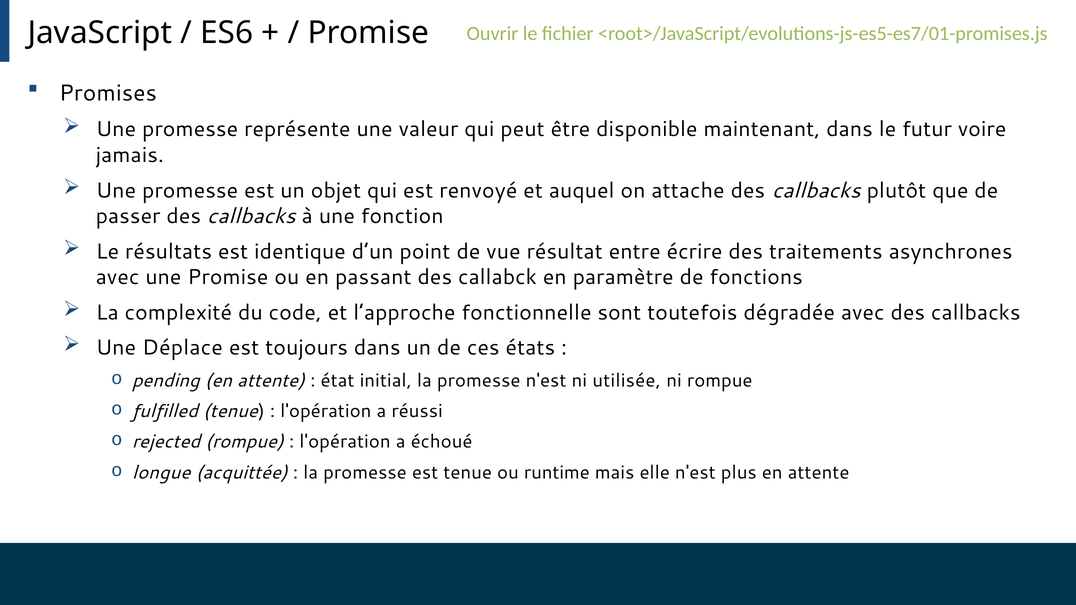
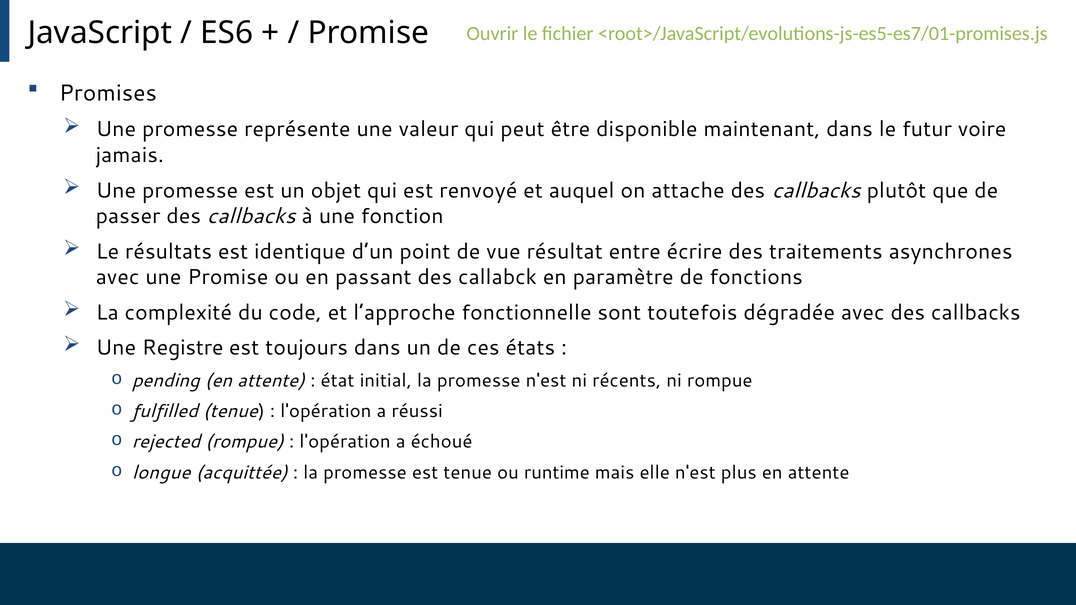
Déplace: Déplace -> Registre
utilisée: utilisée -> récents
